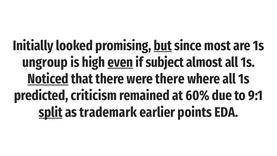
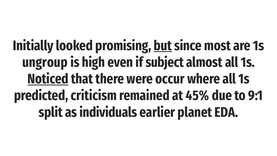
even underline: present -> none
were there: there -> occur
60%: 60% -> 45%
split underline: present -> none
trademark: trademark -> individuals
points: points -> planet
